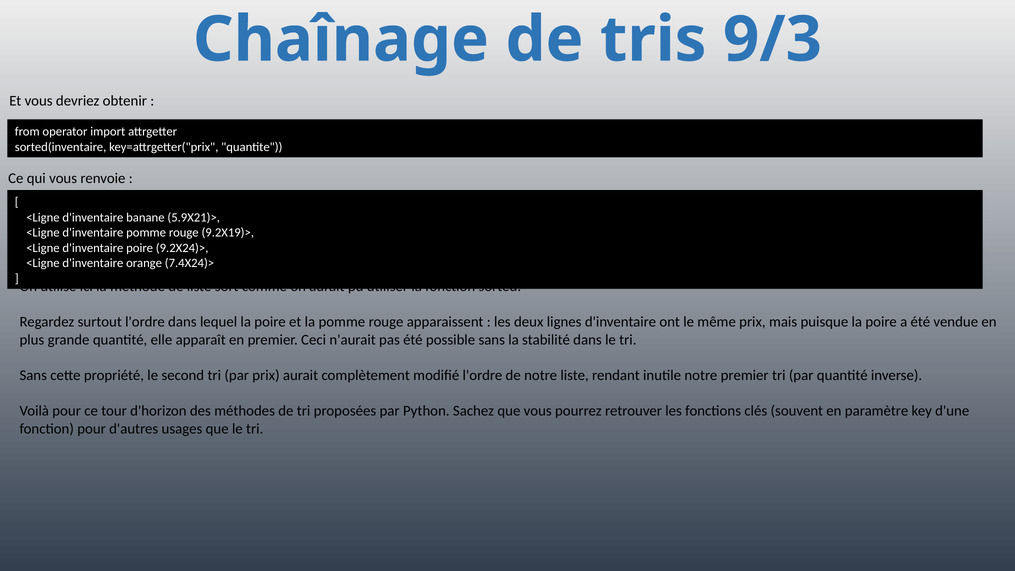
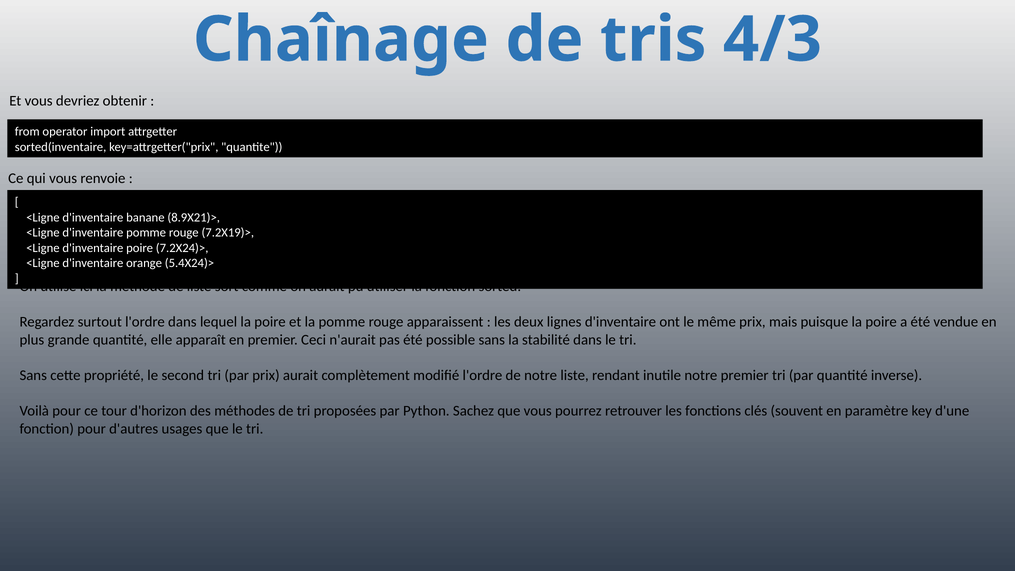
9/3: 9/3 -> 4/3
5.9X21)>: 5.9X21)> -> 8.9X21)>
9.2X19)>: 9.2X19)> -> 7.2X19)>
9.2X24)>: 9.2X24)> -> 7.2X24)>
7.4X24)>: 7.4X24)> -> 5.4X24)>
